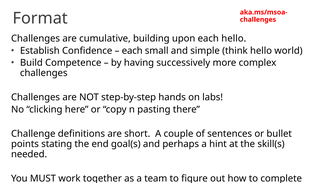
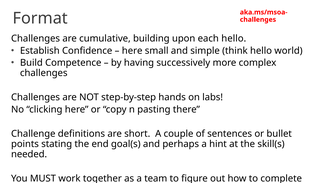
each at (132, 51): each -> here
